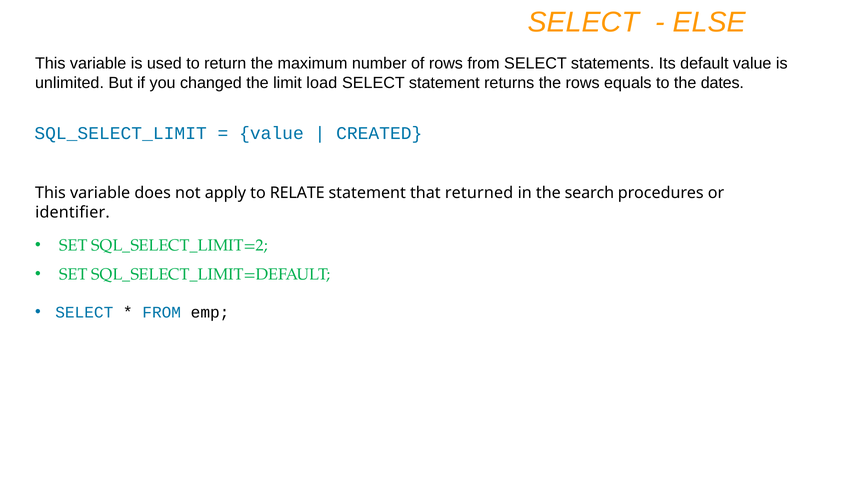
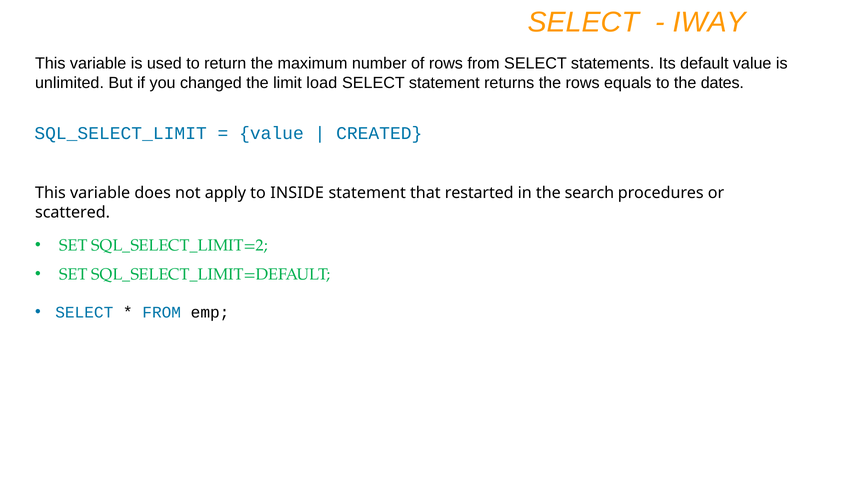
ELSE: ELSE -> IWAY
RELATE: RELATE -> INSIDE
returned: returned -> restarted
identifier: identifier -> scattered
